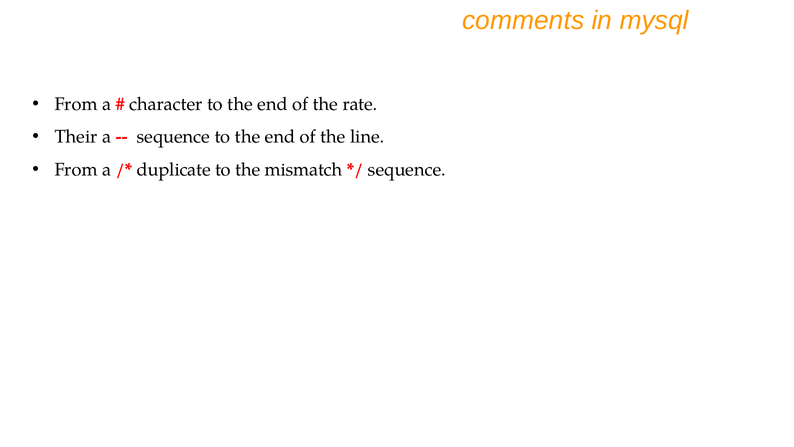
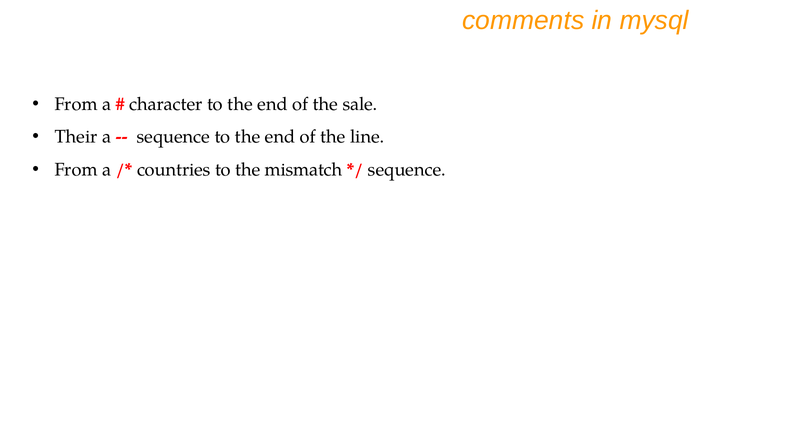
rate: rate -> sale
duplicate: duplicate -> countries
